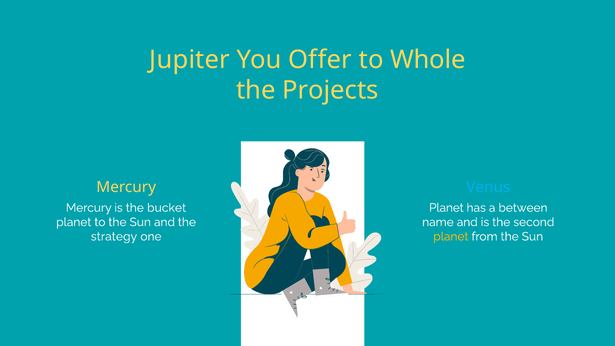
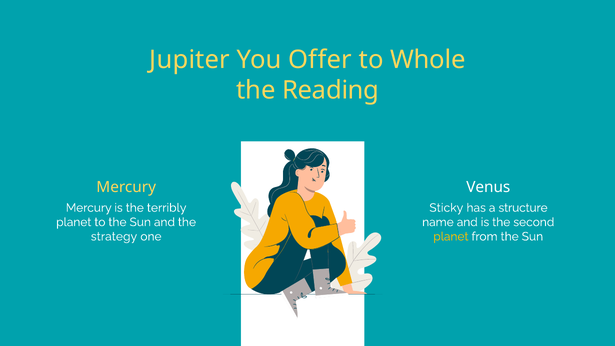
Projects: Projects -> Reading
Venus colour: light blue -> white
bucket: bucket -> terribly
Planet at (446, 208): Planet -> Sticky
between: between -> structure
